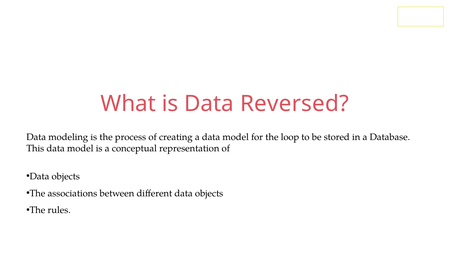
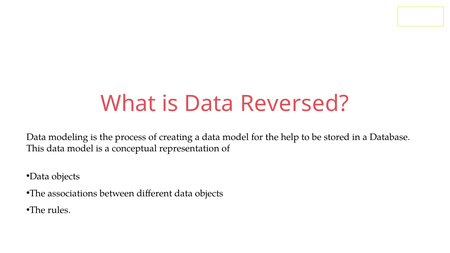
loop: loop -> help
